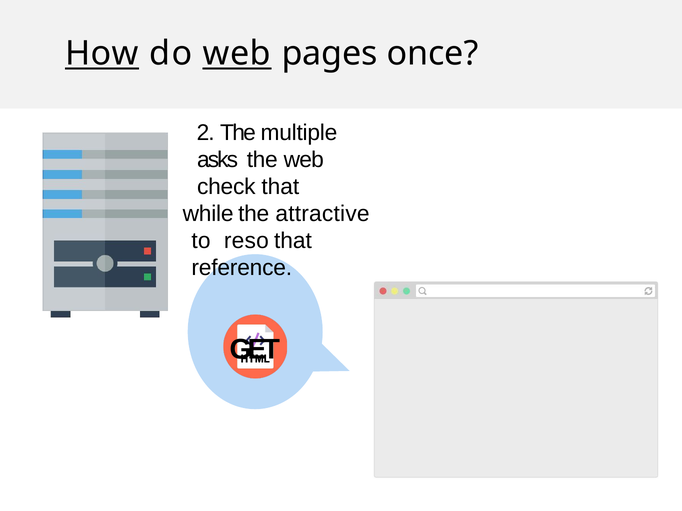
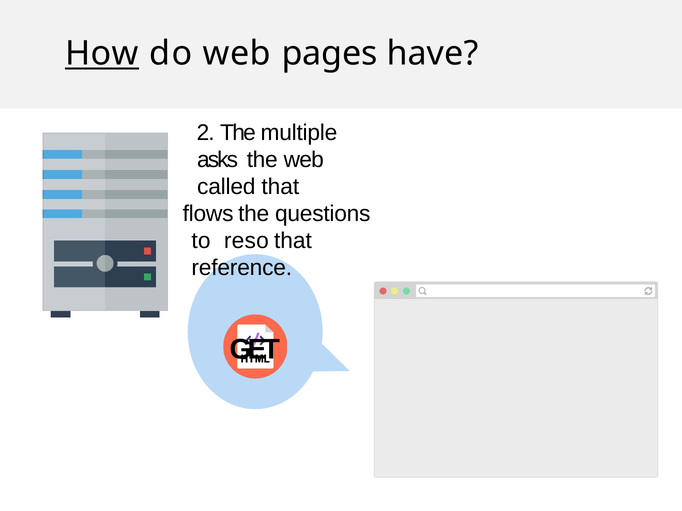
web at (237, 54) underline: present -> none
once: once -> have
check: check -> called
while: while -> flows
attractive: attractive -> questions
